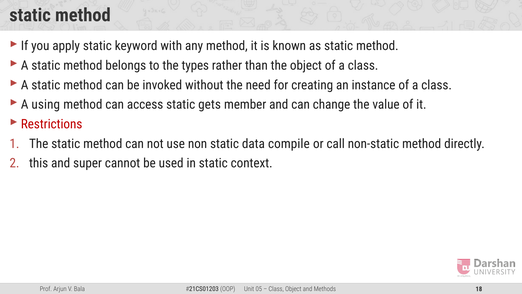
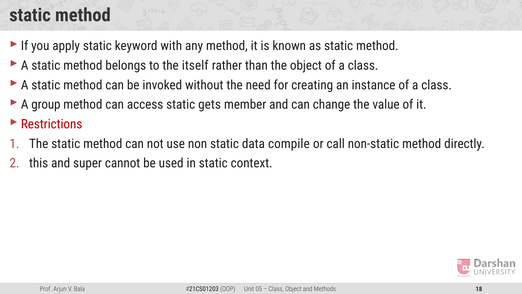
types: types -> itself
using: using -> group
